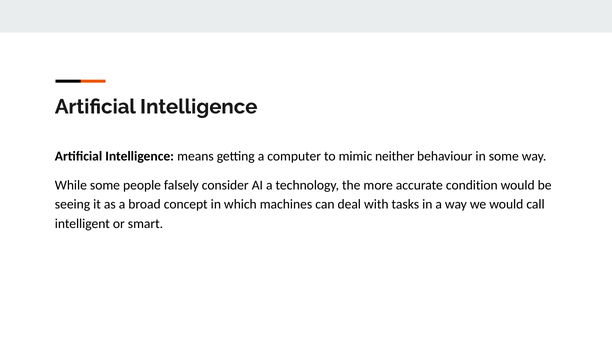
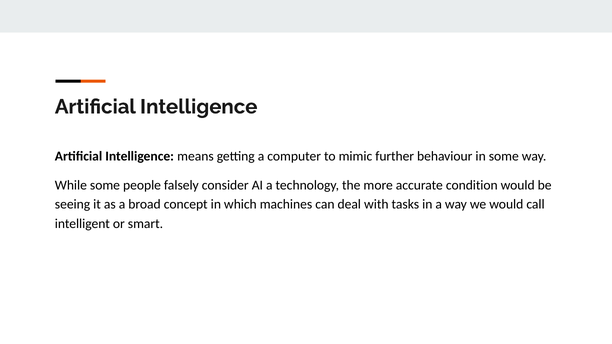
neither: neither -> further
